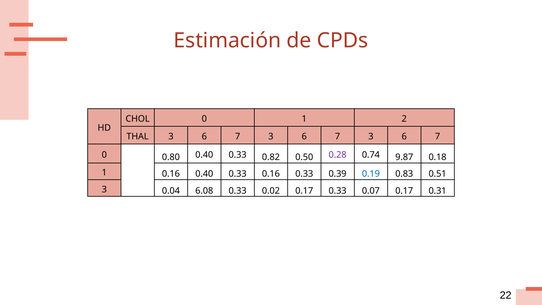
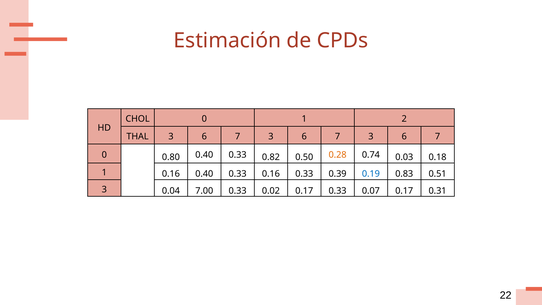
0.28 colour: purple -> orange
9.87: 9.87 -> 0.03
6.08: 6.08 -> 7.00
